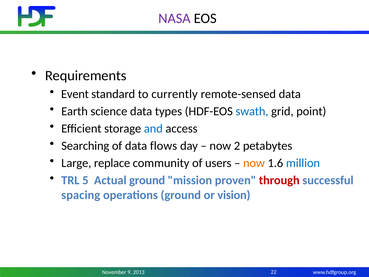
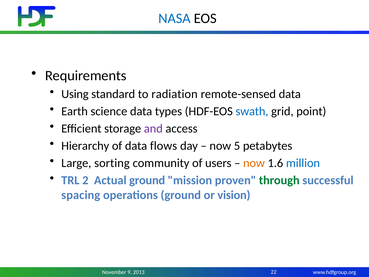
NASA colour: purple -> blue
Event: Event -> Using
currently: currently -> radiation
and colour: blue -> purple
Searching: Searching -> Hierarchy
2: 2 -> 5
replace: replace -> sorting
5: 5 -> 2
through colour: red -> green
